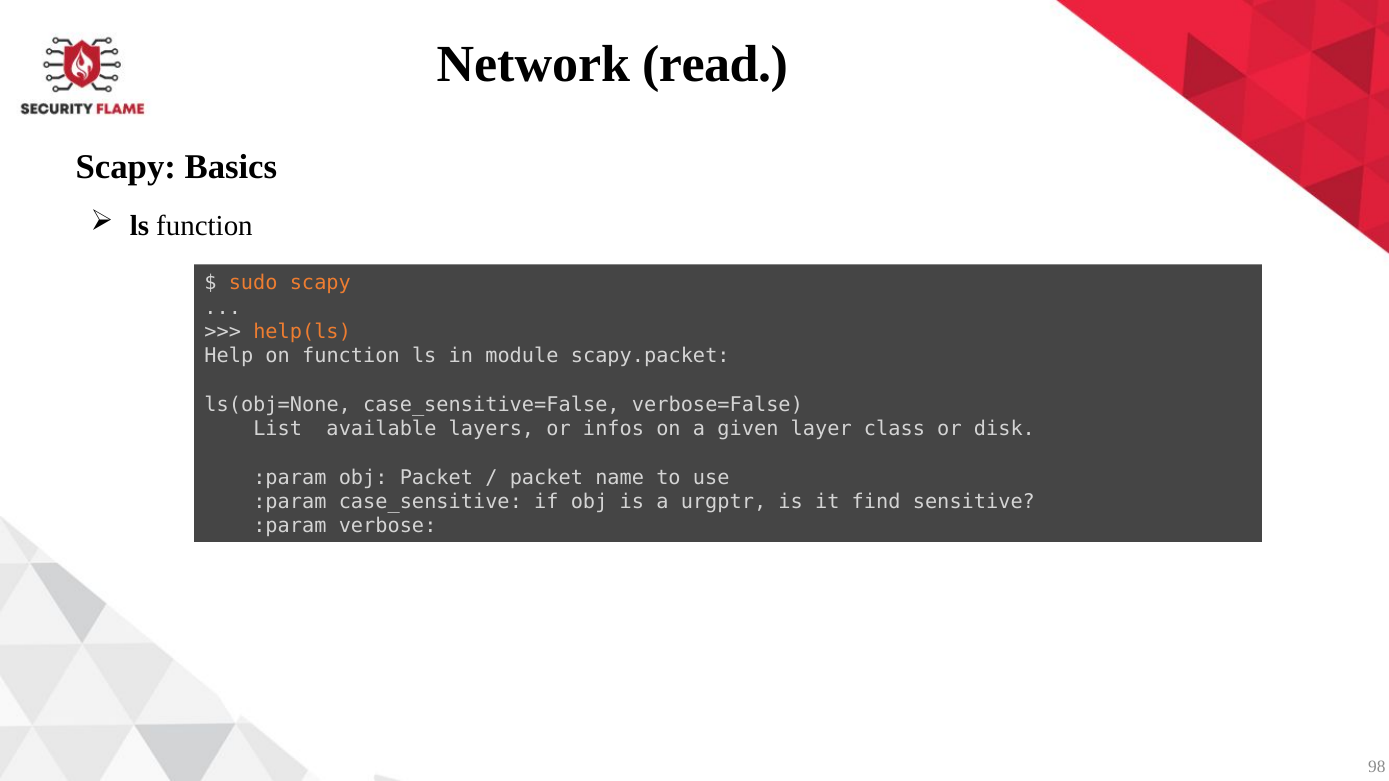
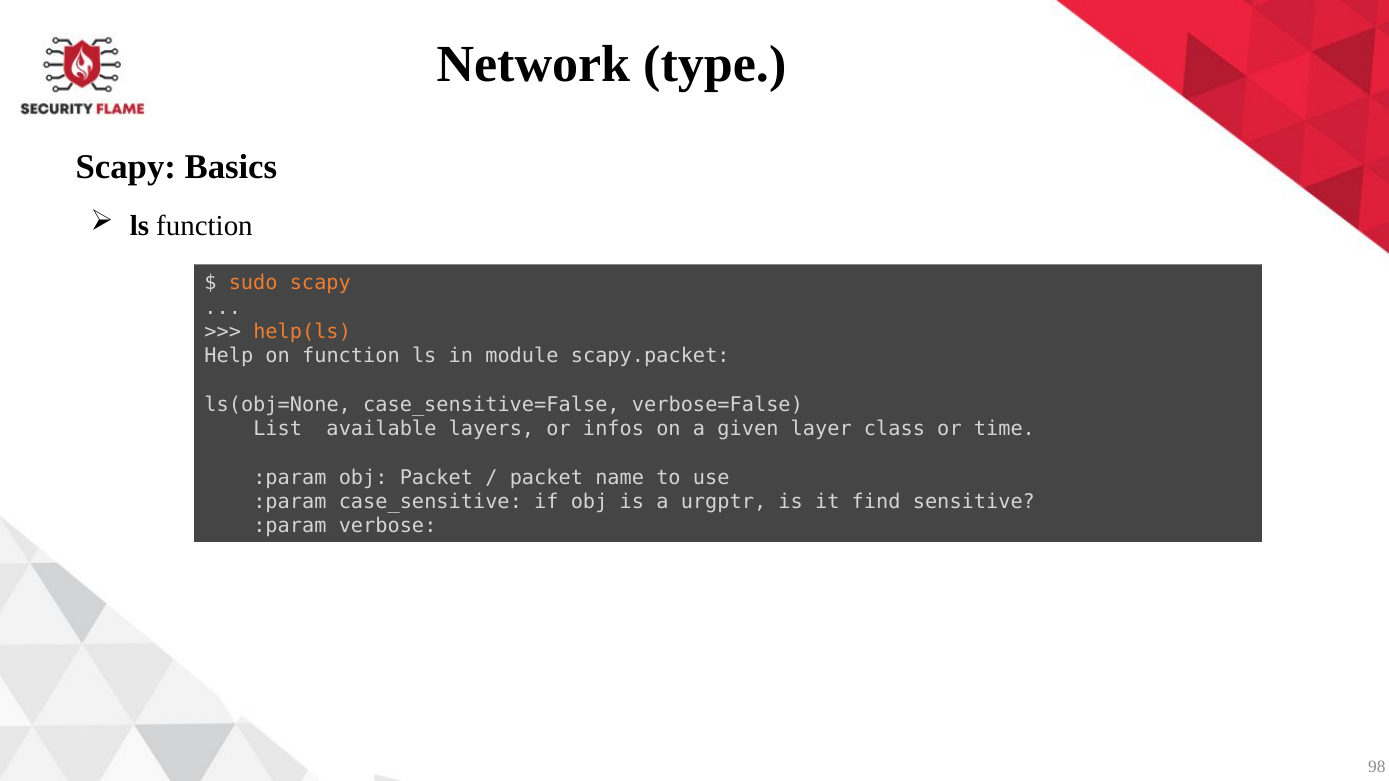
read: read -> type
disk: disk -> time
